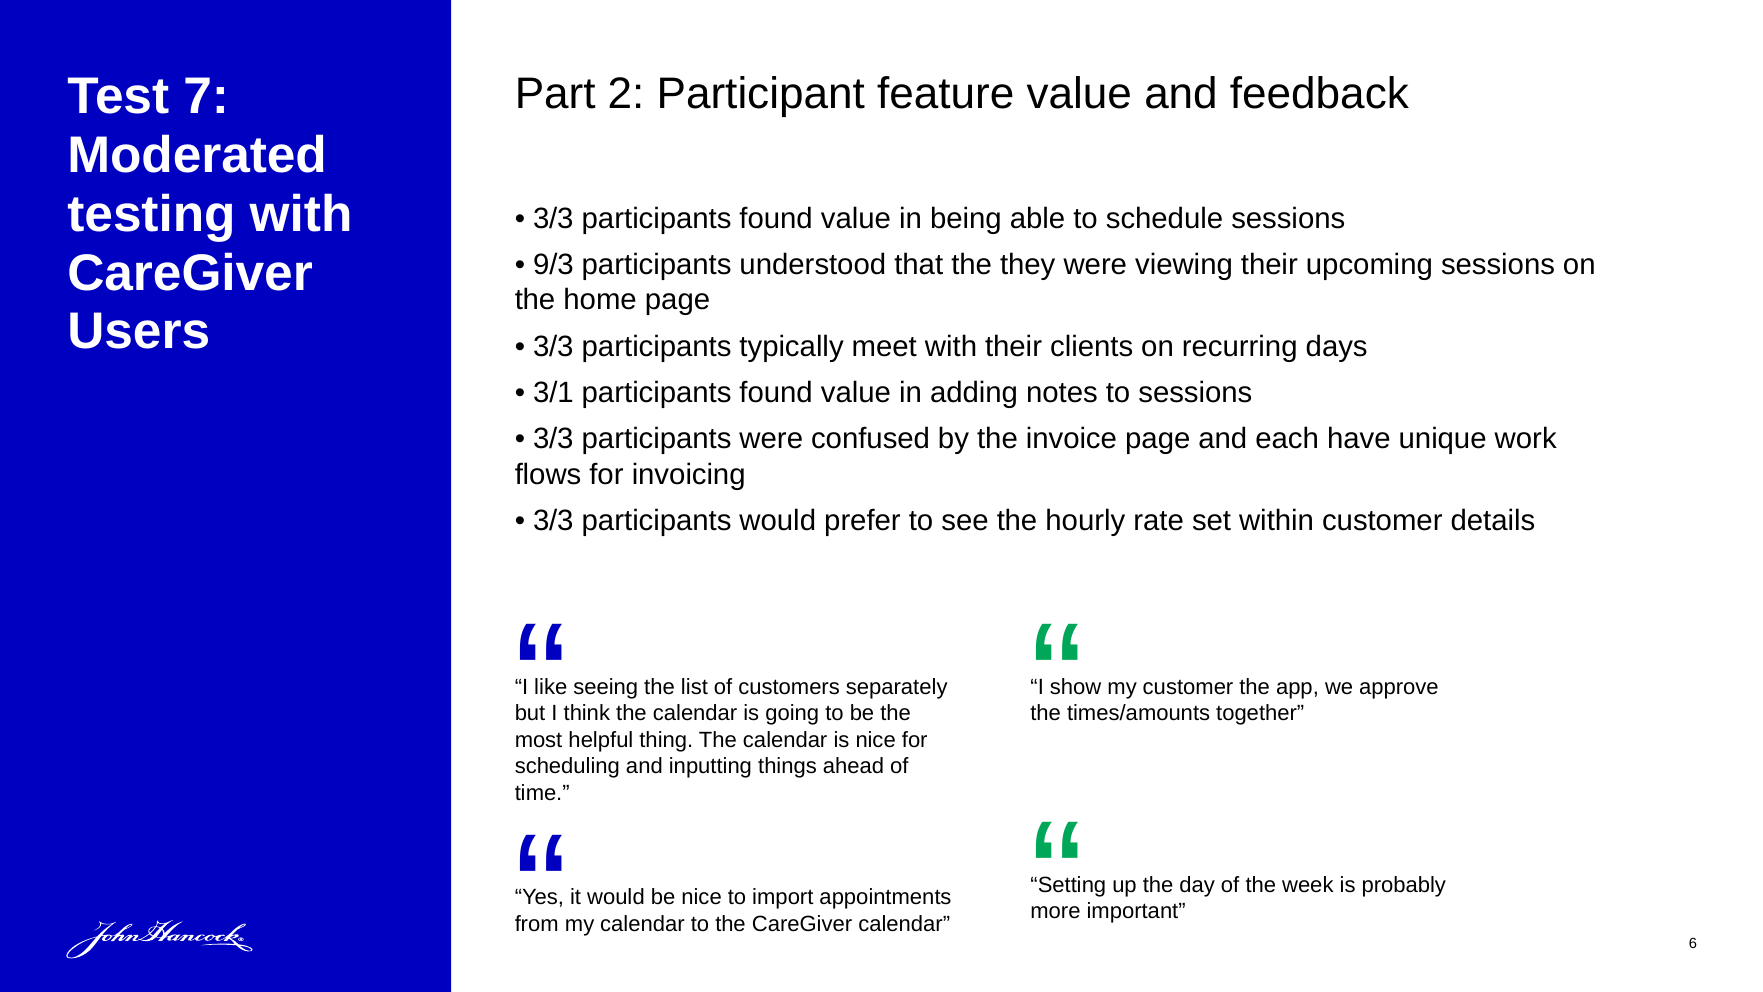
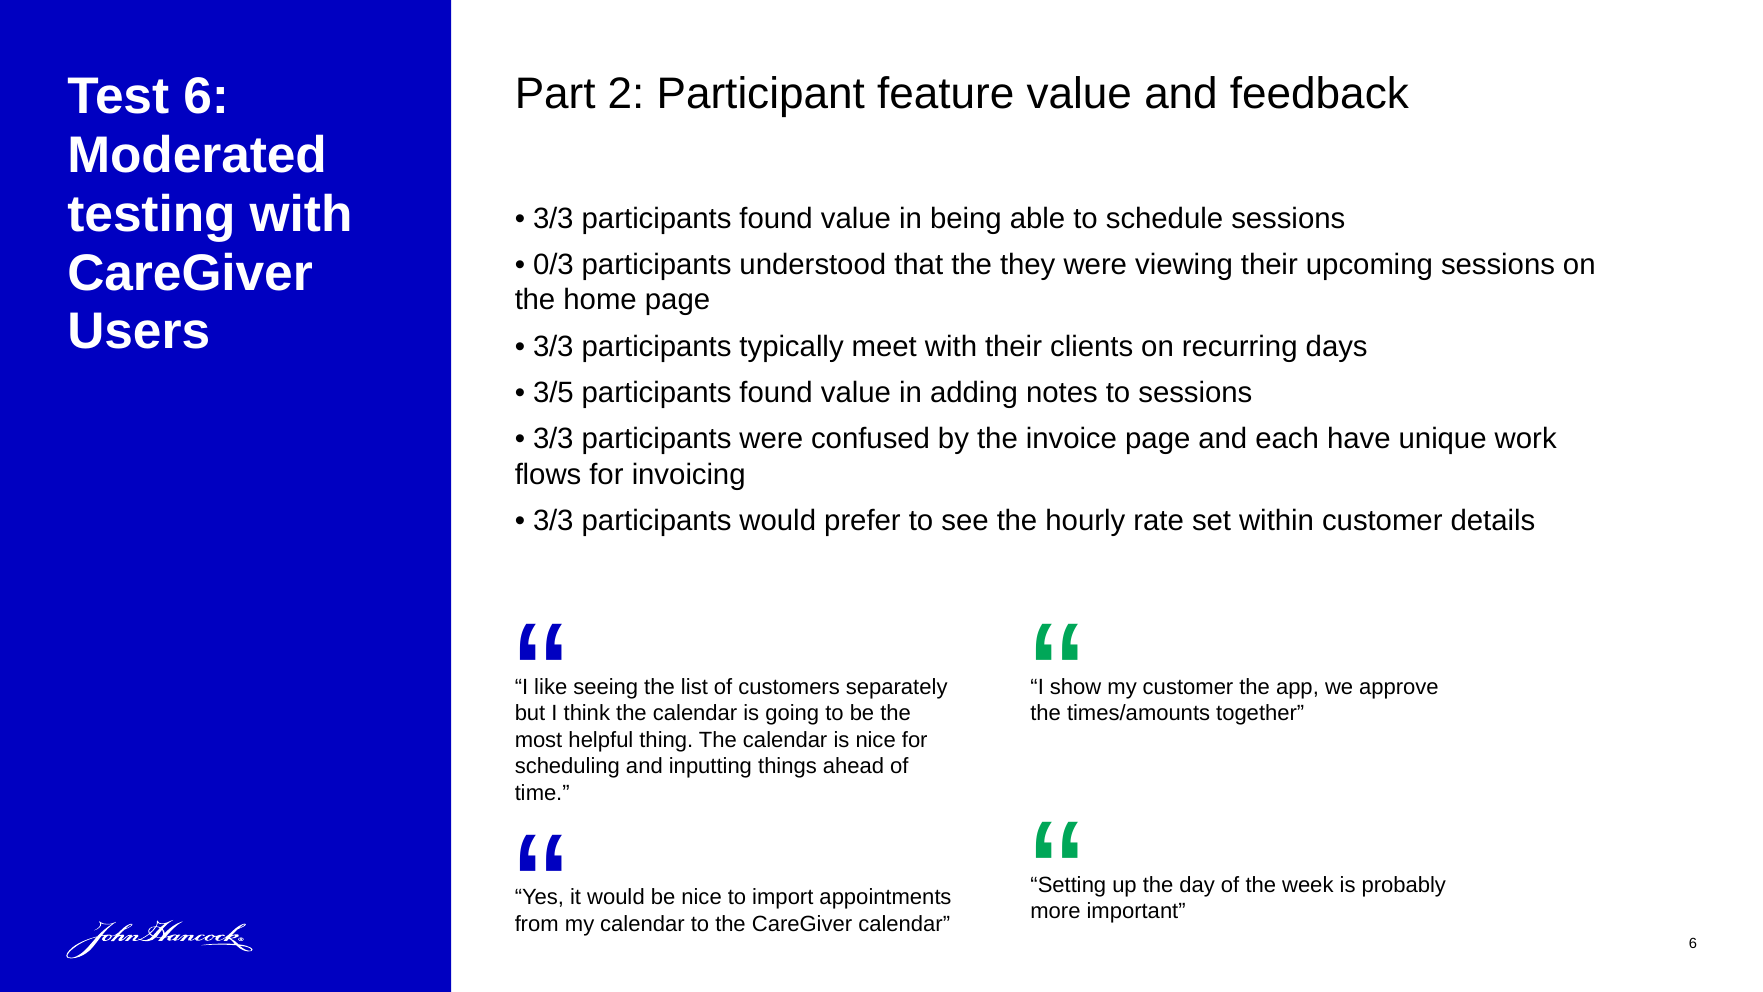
Test 7: 7 -> 6
9/3: 9/3 -> 0/3
3/1: 3/1 -> 3/5
